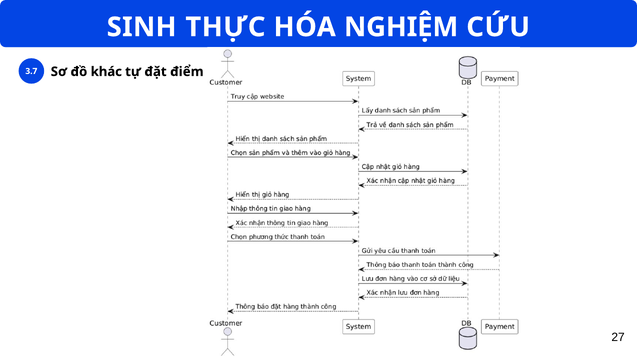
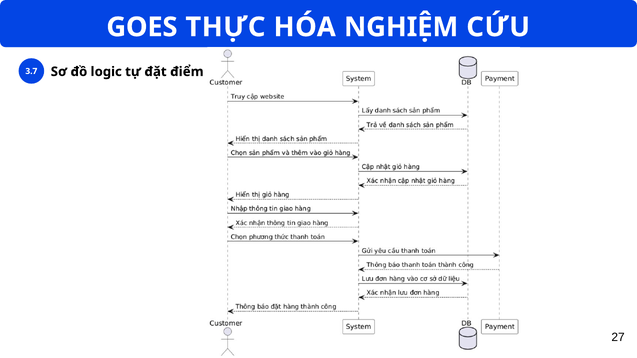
SINH: SINH -> GOES
khác: khác -> logic
